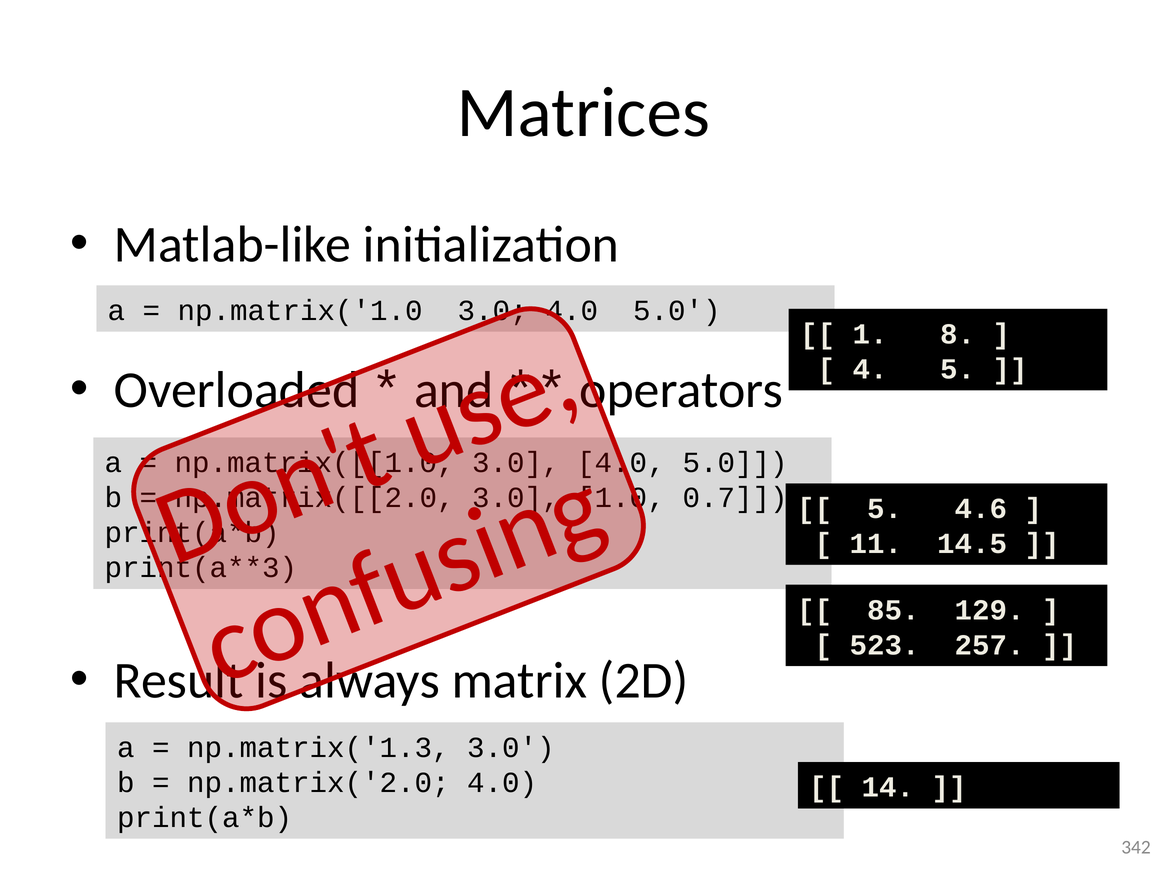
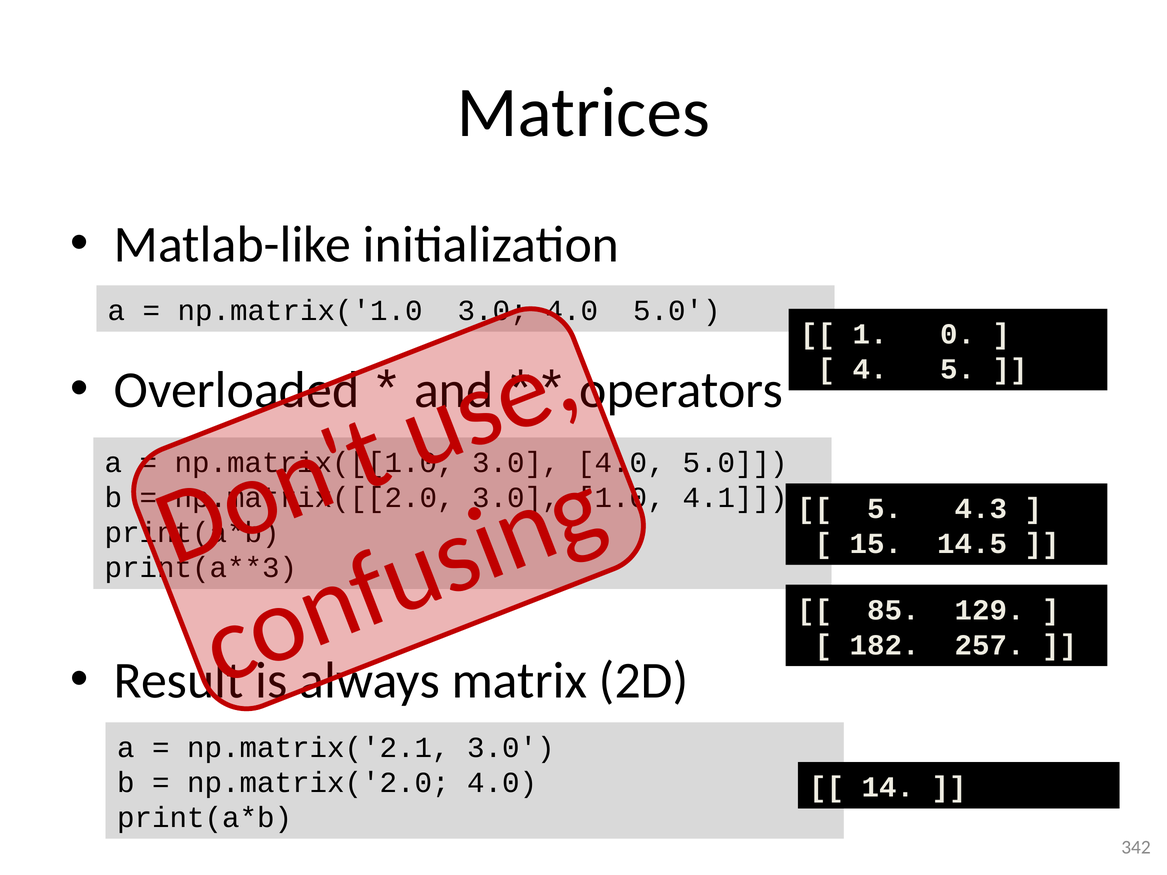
8: 8 -> 0
0.7: 0.7 -> 4.1
4.6: 4.6 -> 4.3
11: 11 -> 15
523: 523 -> 182
np.matrix('1.3: np.matrix('1.3 -> np.matrix('2.1
